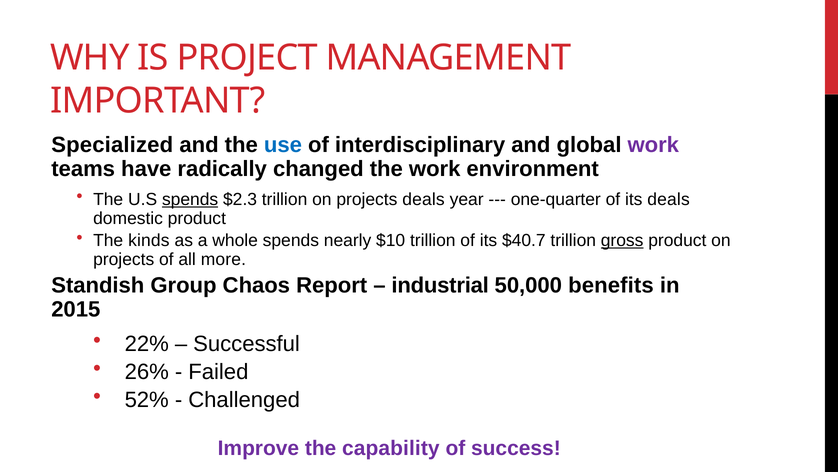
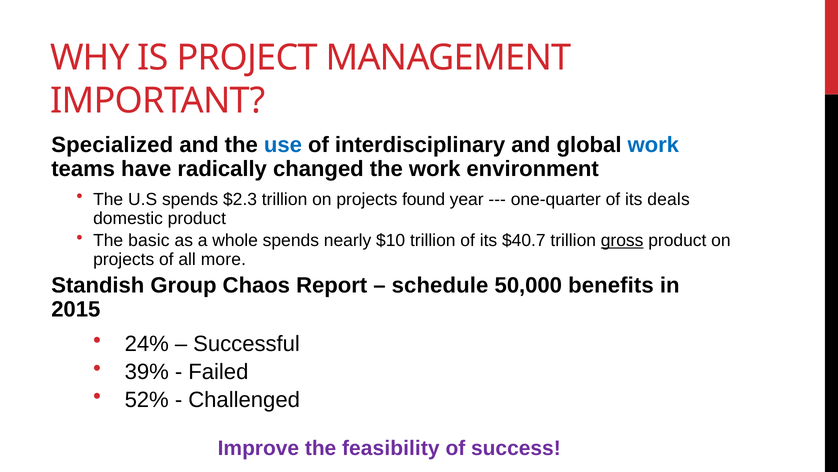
work at (653, 145) colour: purple -> blue
spends at (190, 199) underline: present -> none
projects deals: deals -> found
kinds: kinds -> basic
industrial: industrial -> schedule
22%: 22% -> 24%
26%: 26% -> 39%
capability: capability -> feasibility
